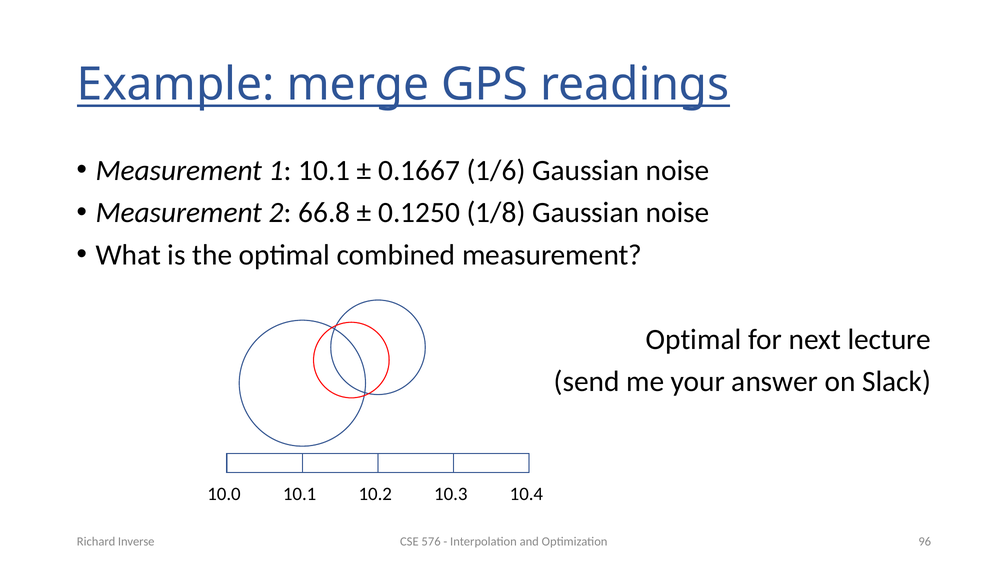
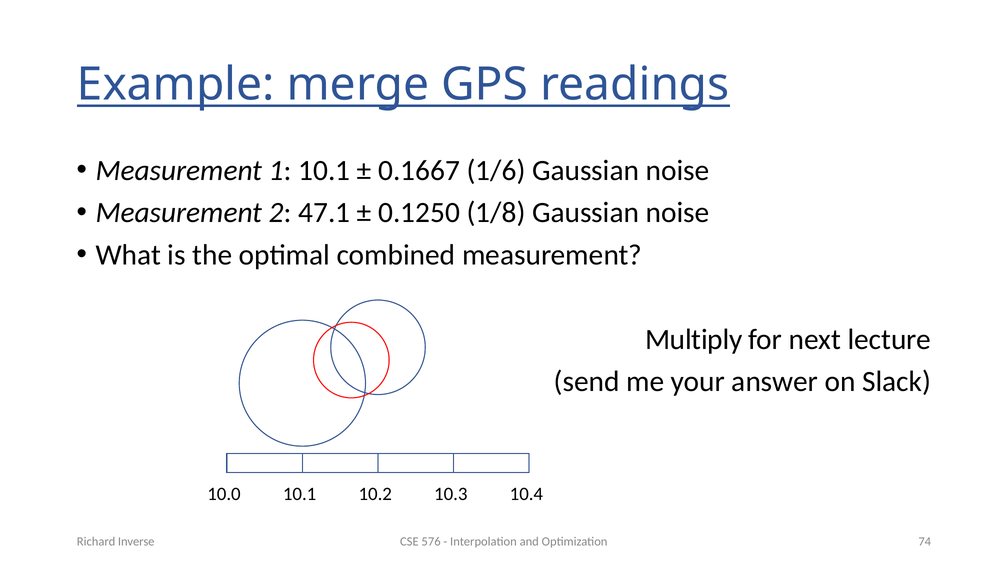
66.8: 66.8 -> 47.1
Optimal at (694, 339): Optimal -> Multiply
96: 96 -> 74
